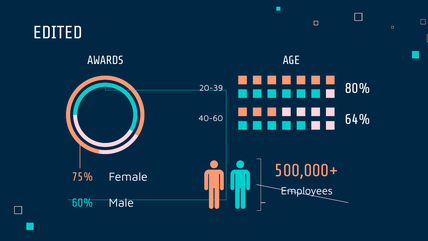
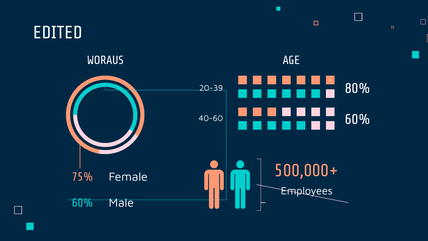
AWARDS: AWARDS -> WORAUS
64% at (358, 119): 64% -> 60%
